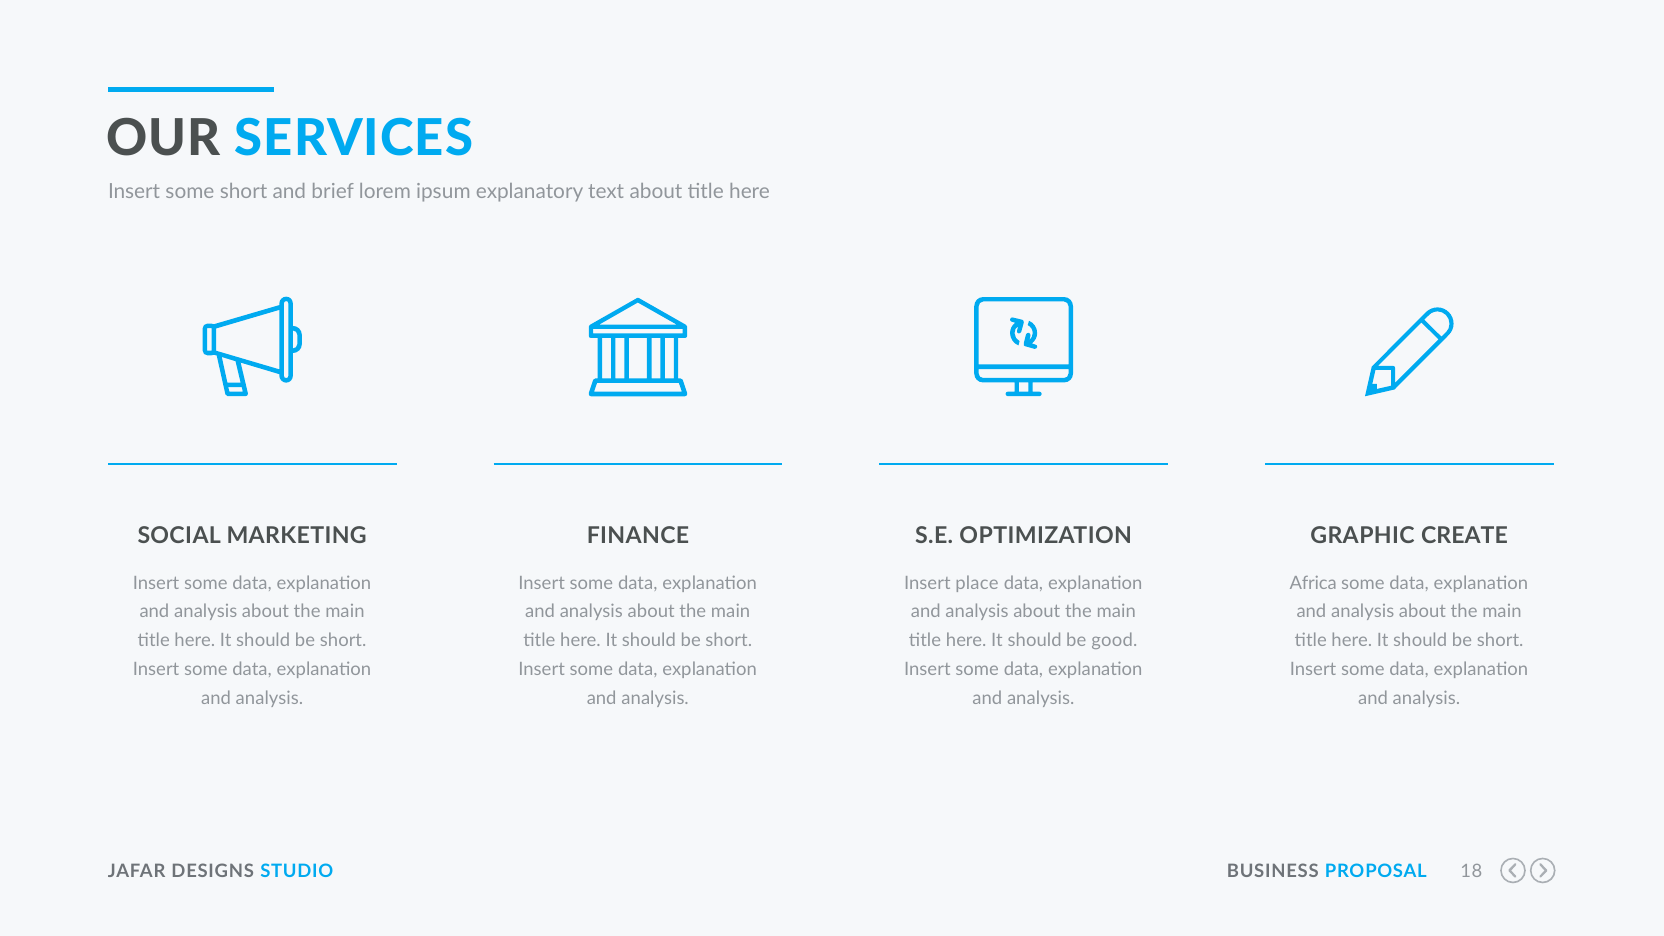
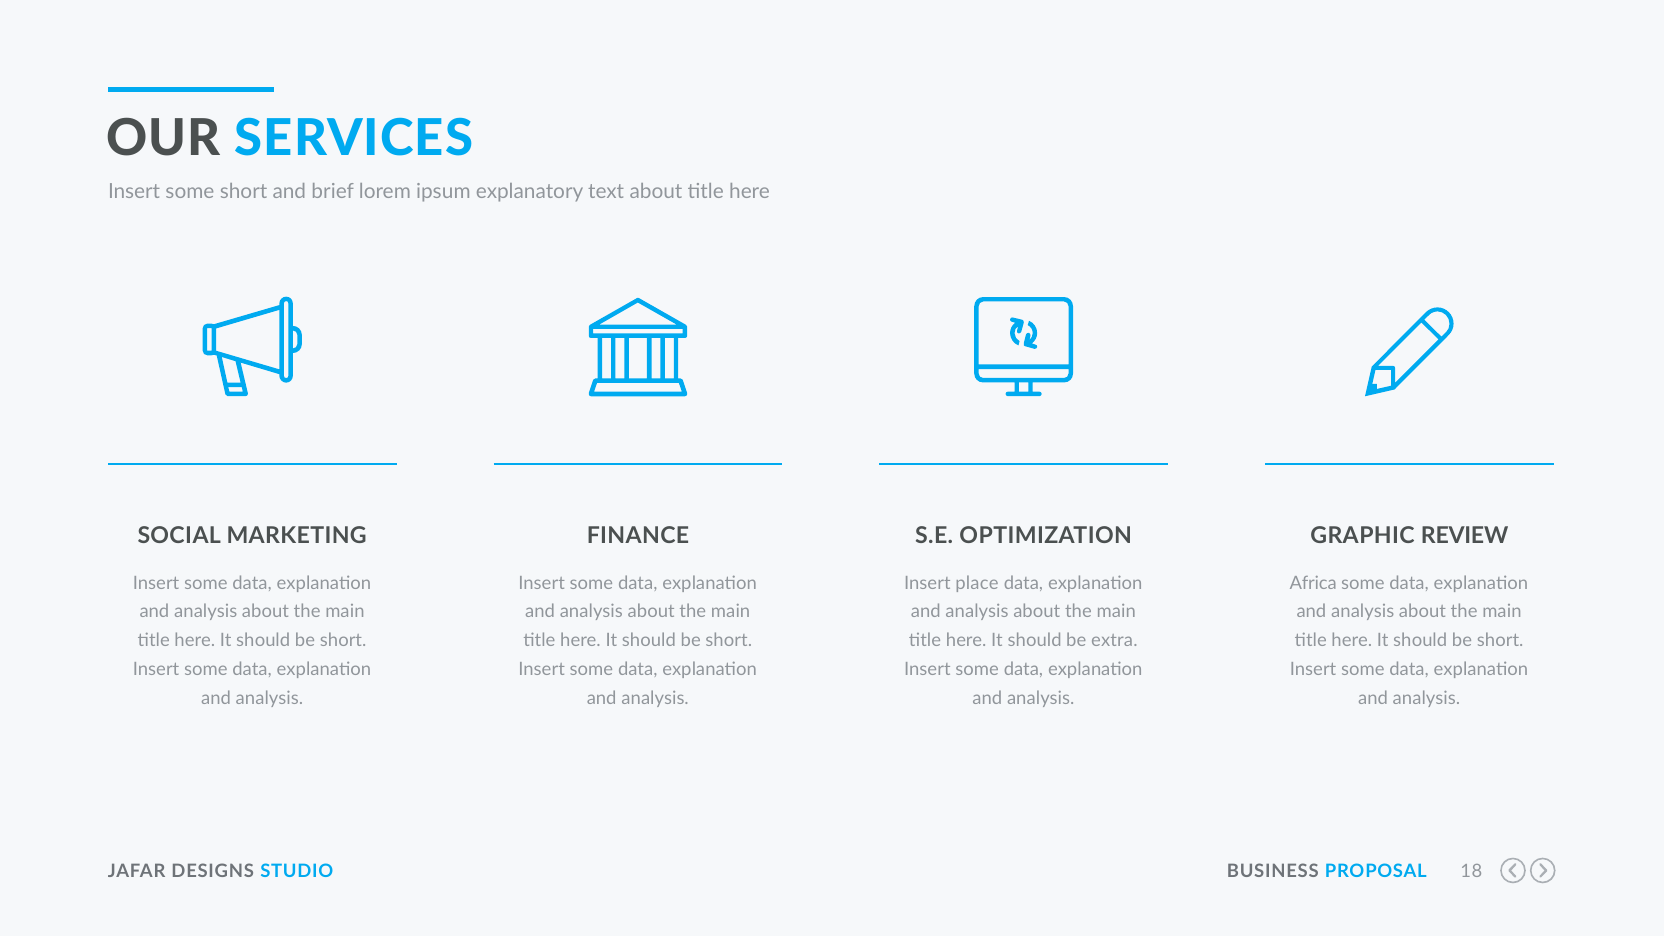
CREATE: CREATE -> REVIEW
good: good -> extra
